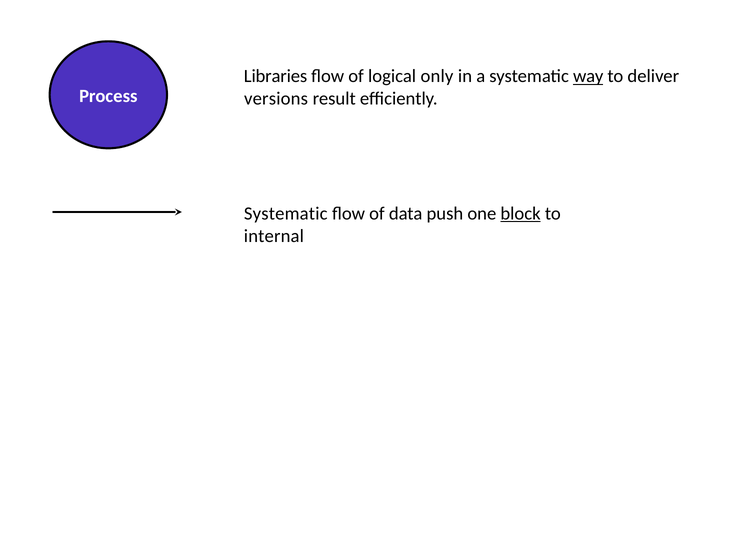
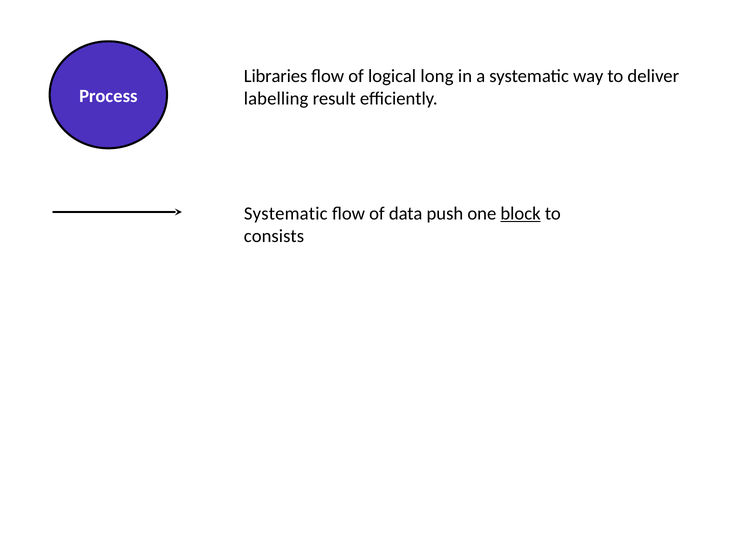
only: only -> long
way underline: present -> none
versions: versions -> labelling
internal: internal -> consists
